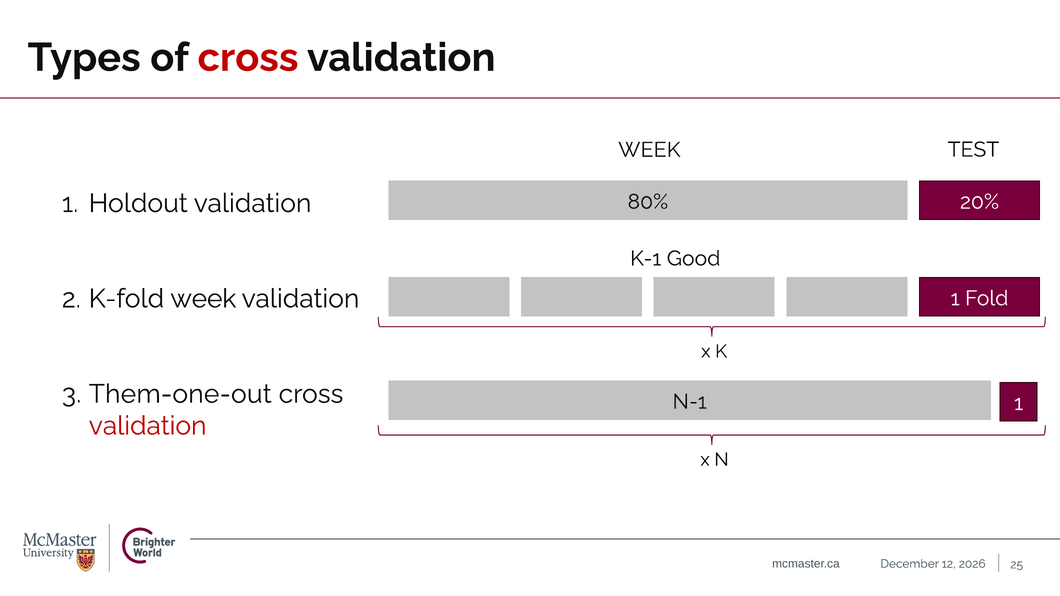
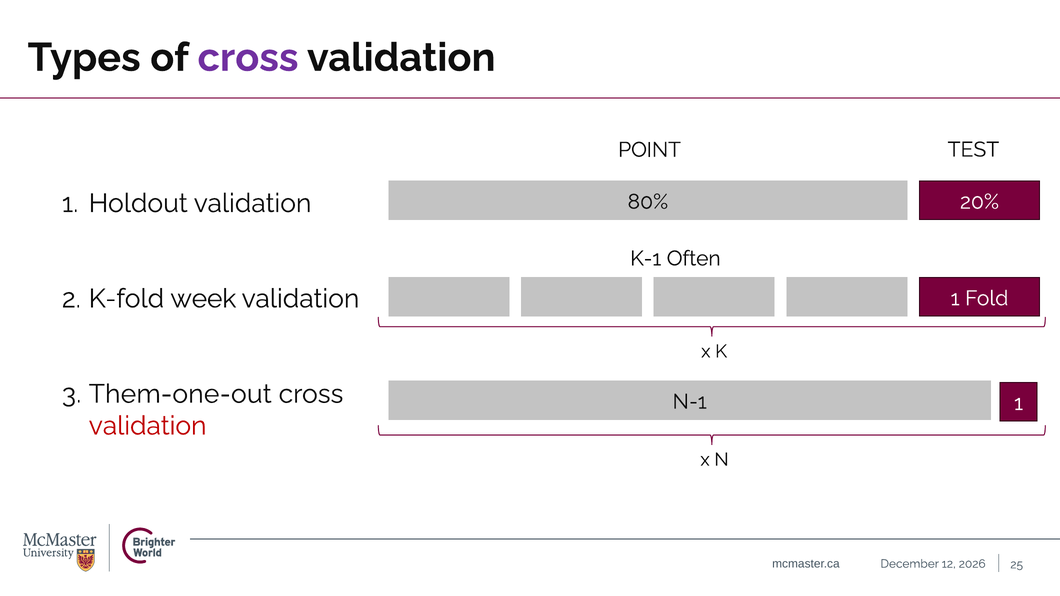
cross at (248, 58) colour: red -> purple
WEEK at (649, 150): WEEK -> POINT
Good: Good -> Often
